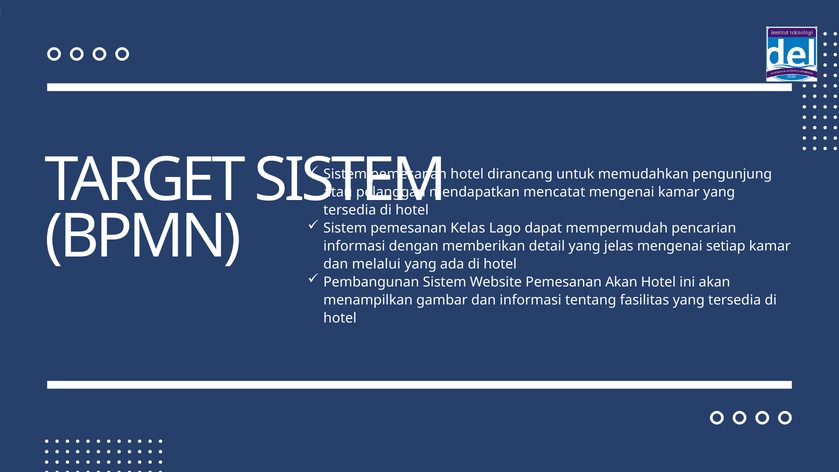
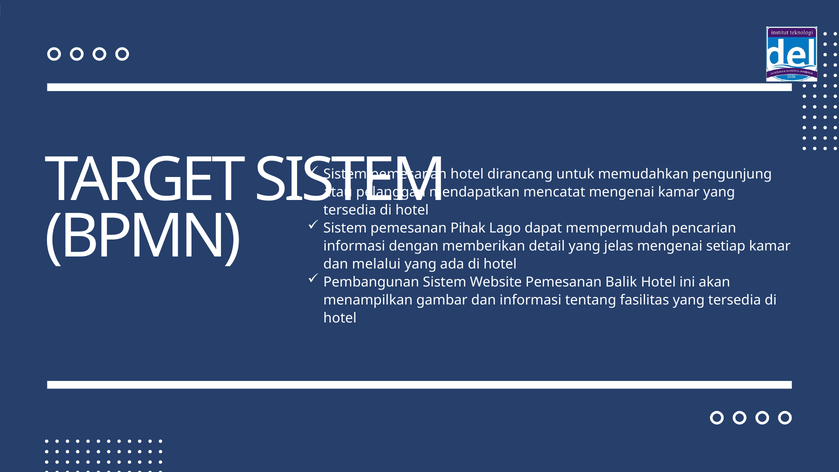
Kelas: Kelas -> Pihak
Pemesanan Akan: Akan -> Balik
